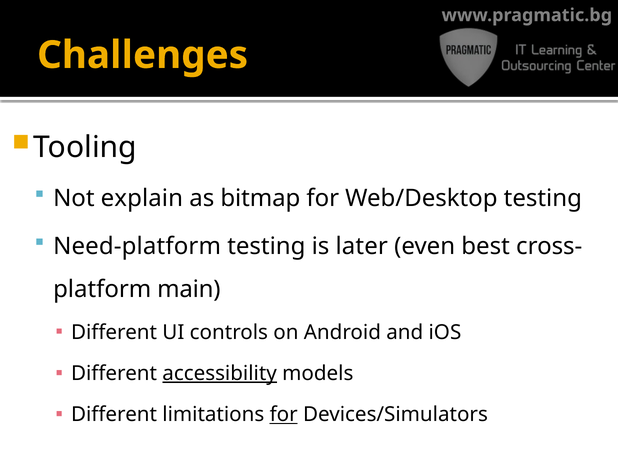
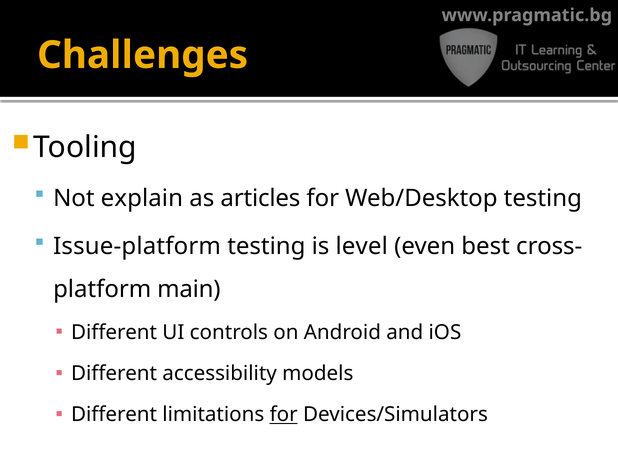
bitmap: bitmap -> articles
Need-platform: Need-platform -> Issue-platform
later: later -> level
accessibility underline: present -> none
